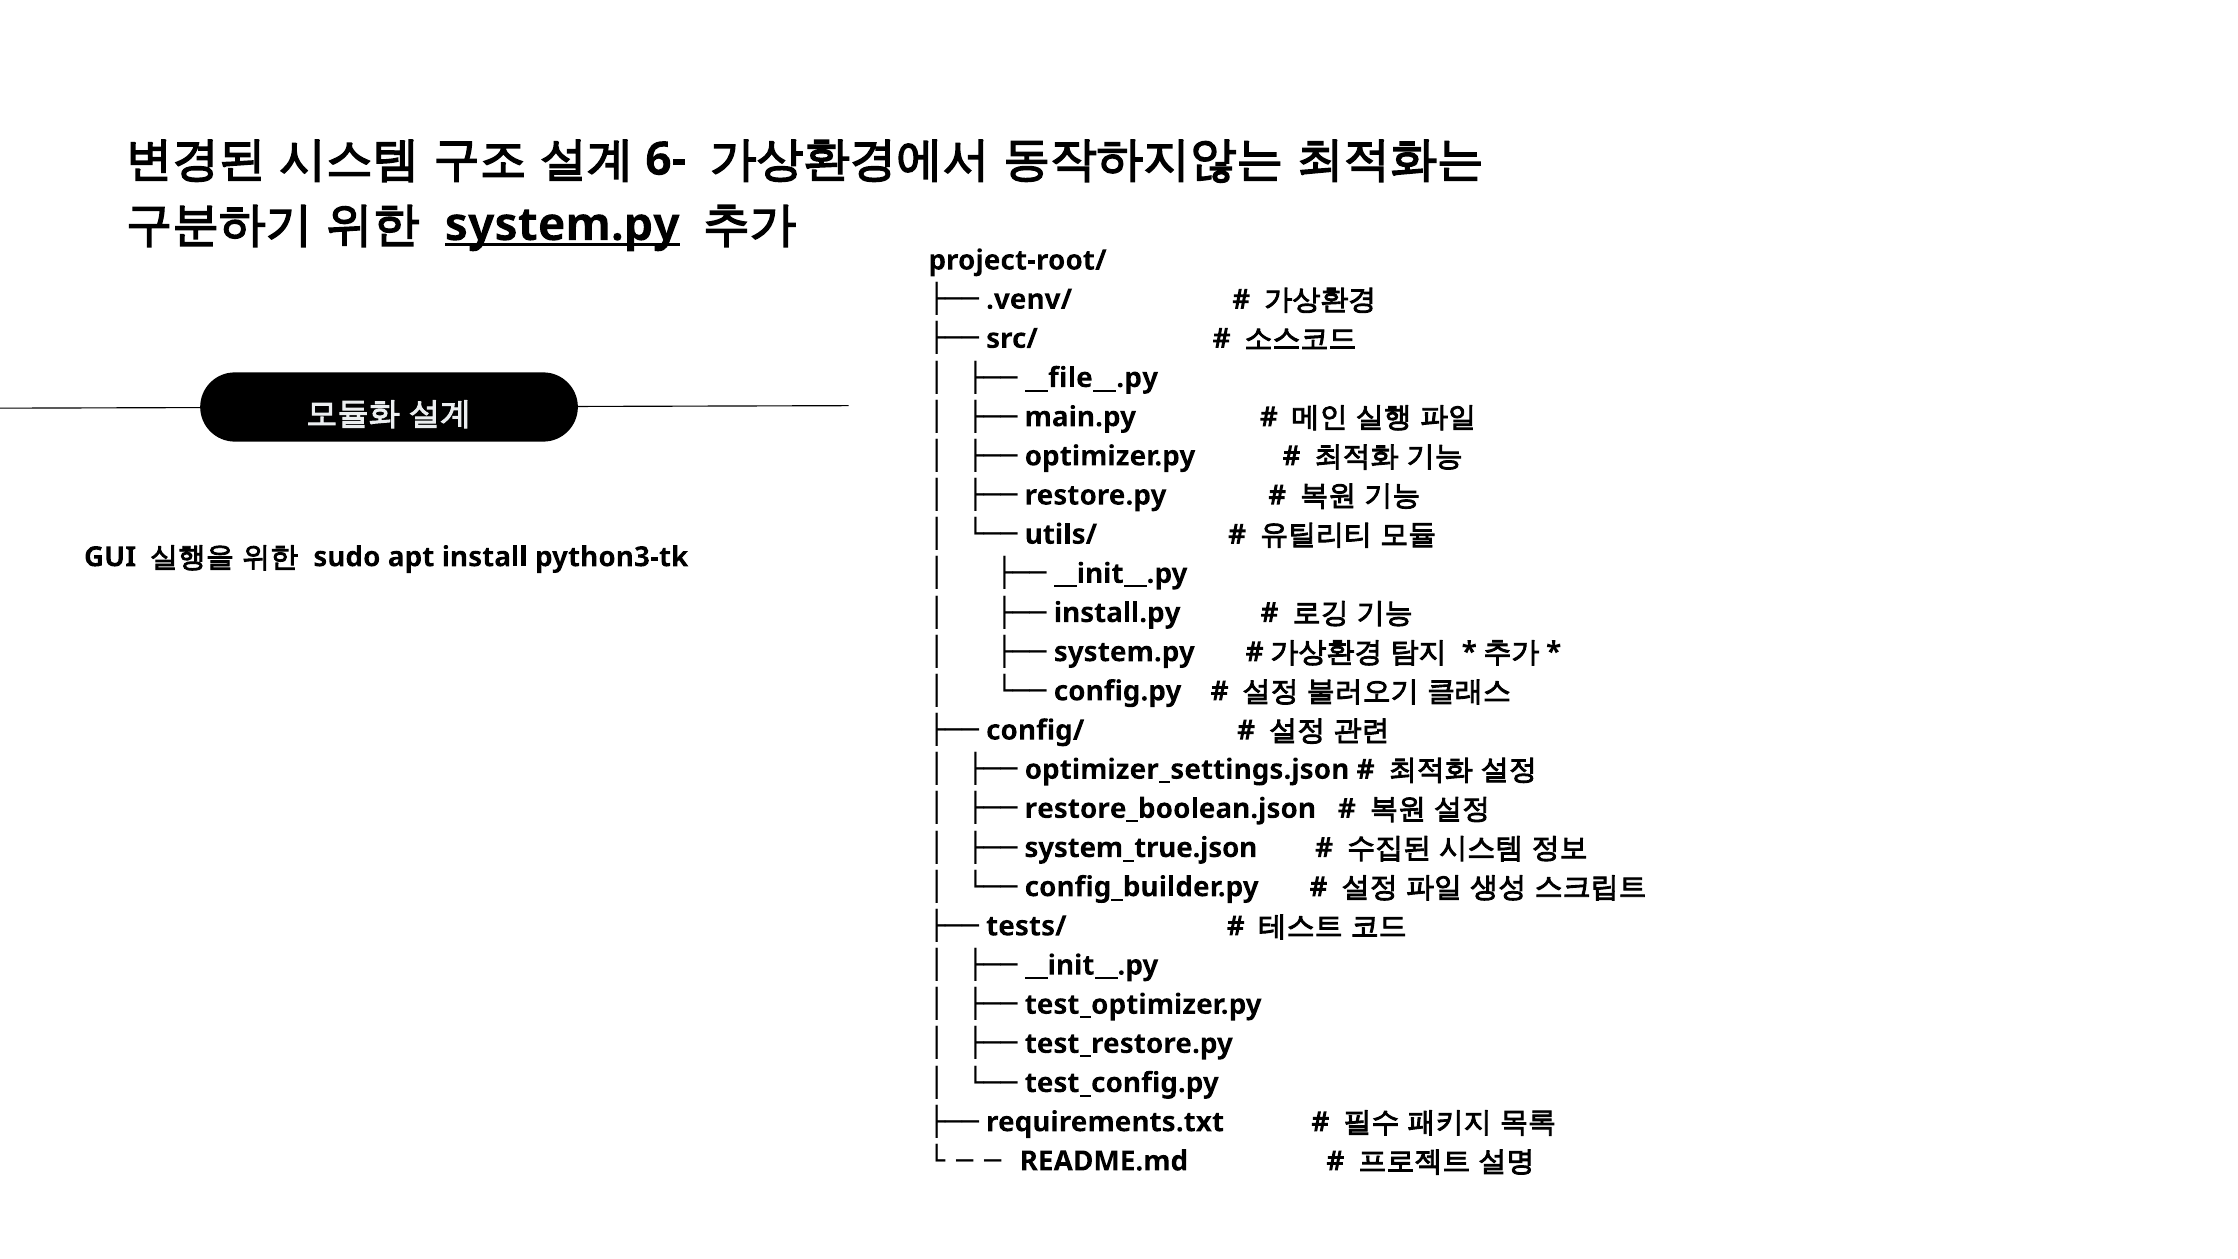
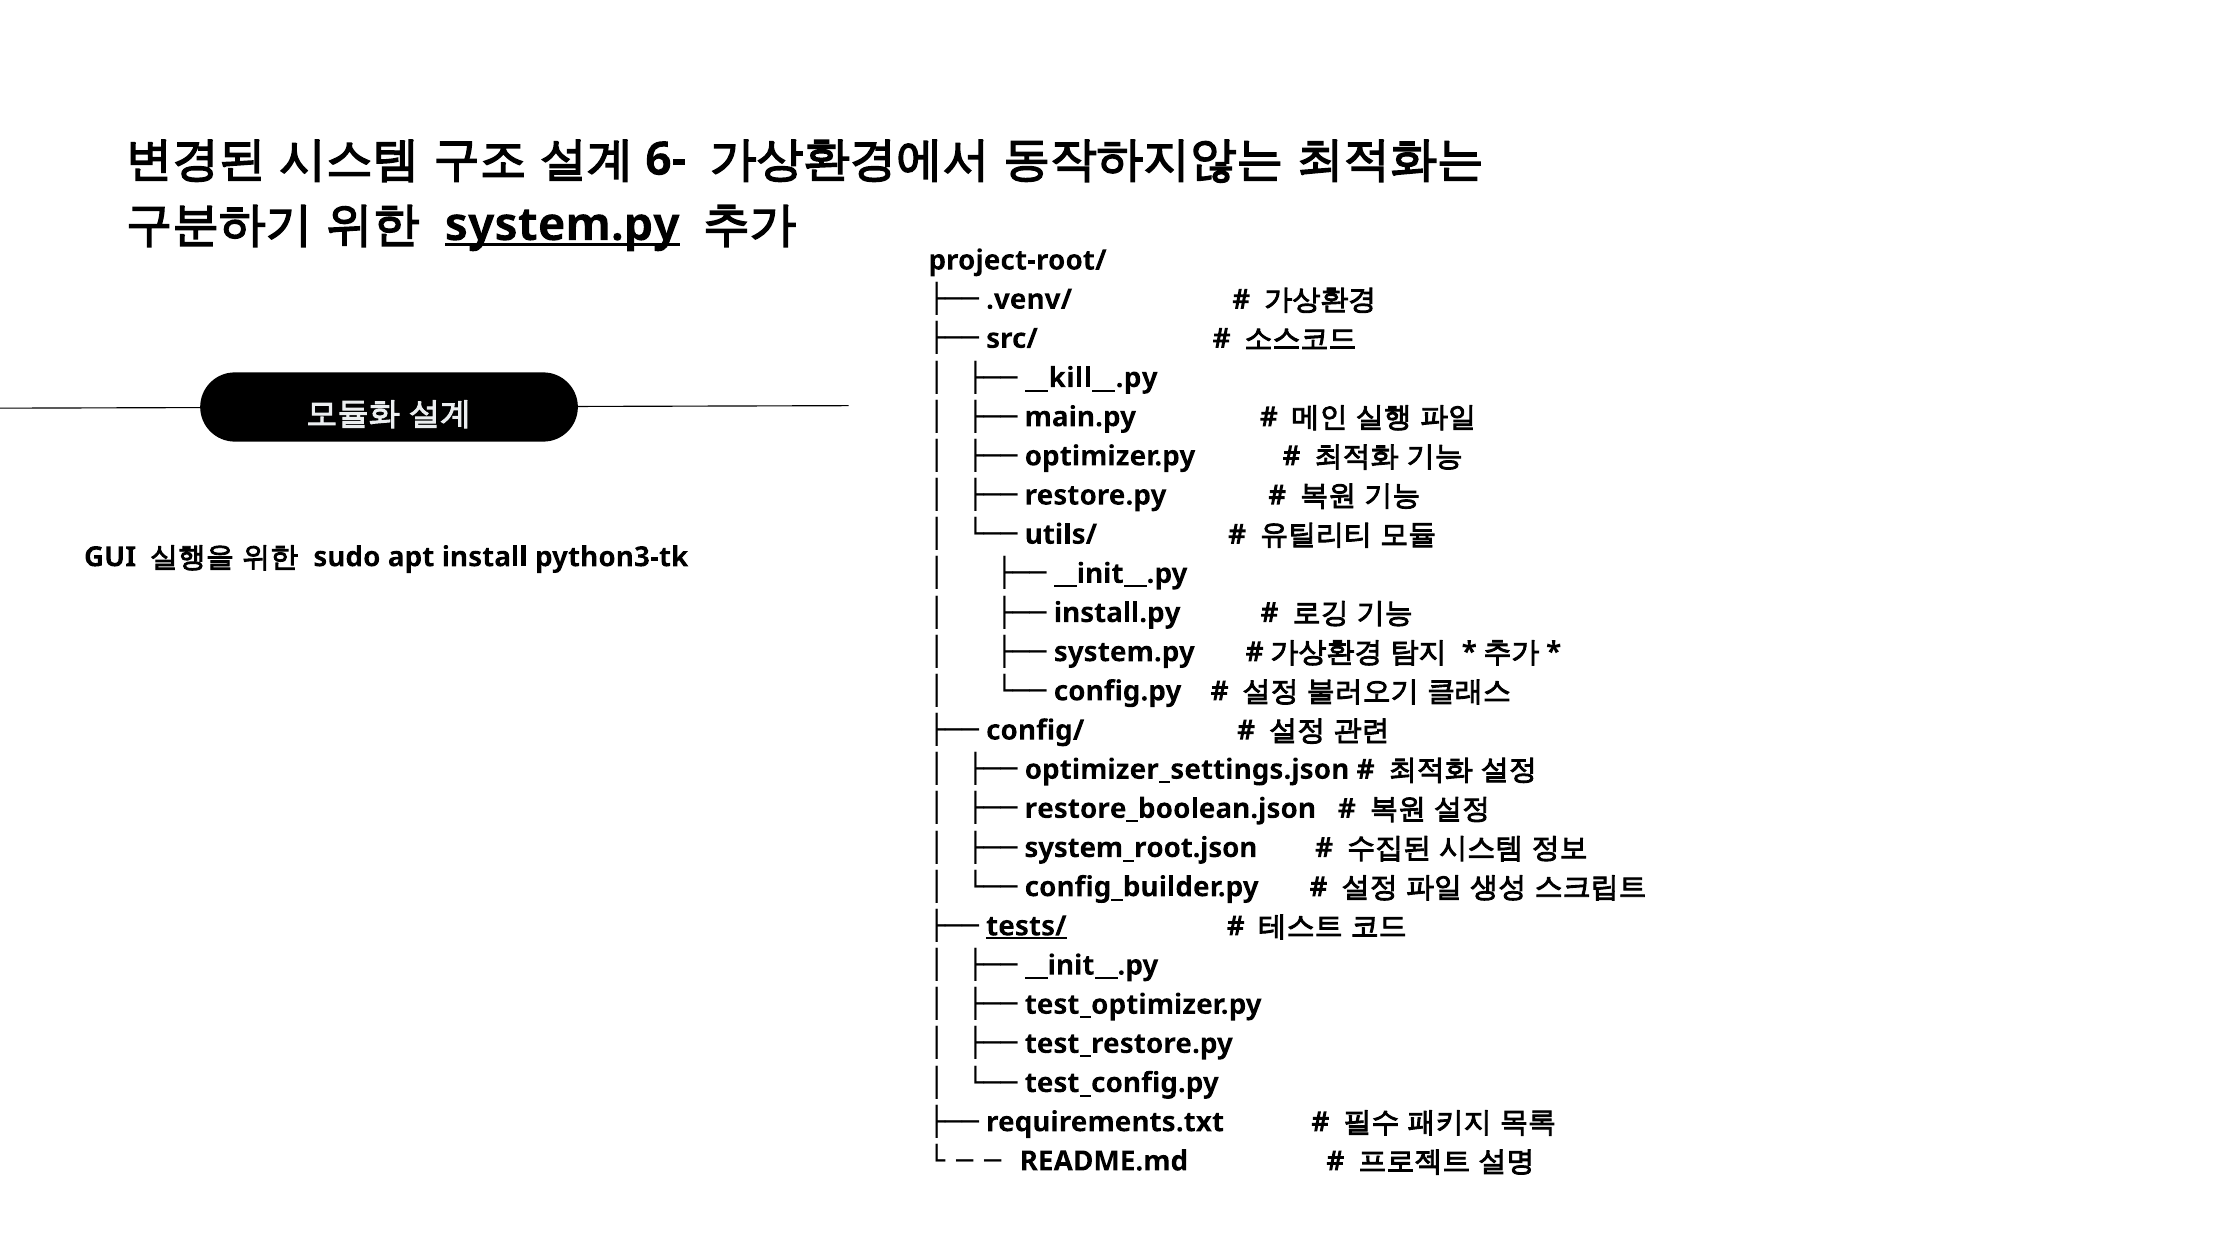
__file__.py: __file__.py -> __kill__.py
system_true.json: system_true.json -> system_root.json
tests/ underline: none -> present
